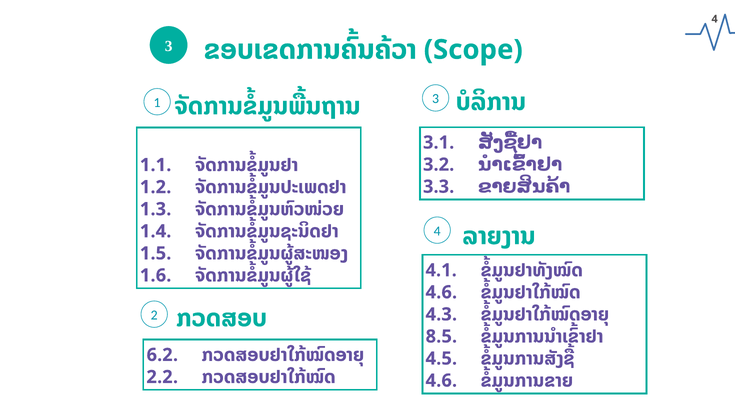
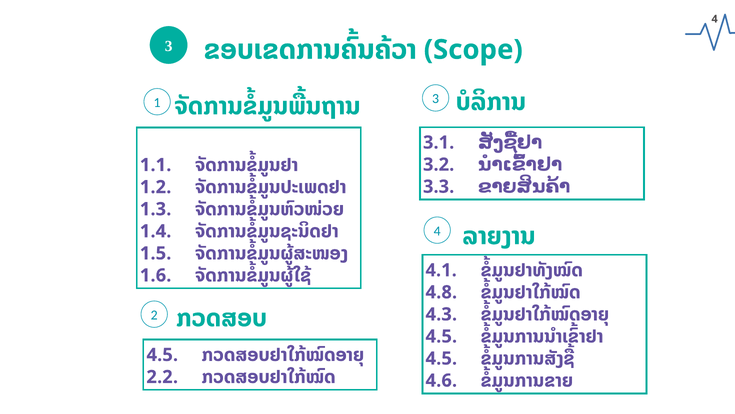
4.6 at (441, 292): 4.6 -> 4.8
8.5 at (441, 336): 8.5 -> 4.5
6.2 at (162, 354): 6.2 -> 4.5
